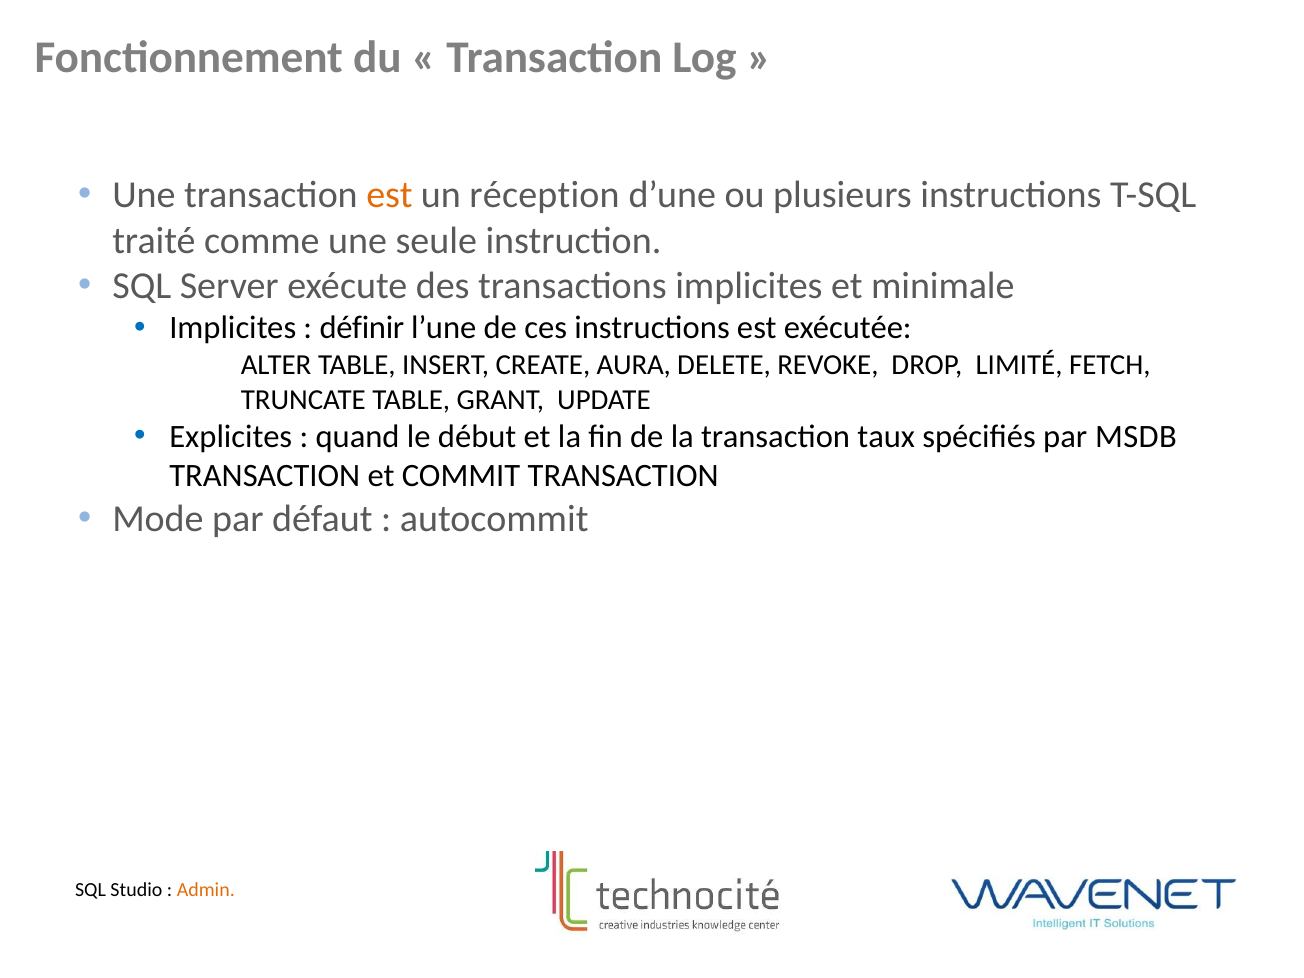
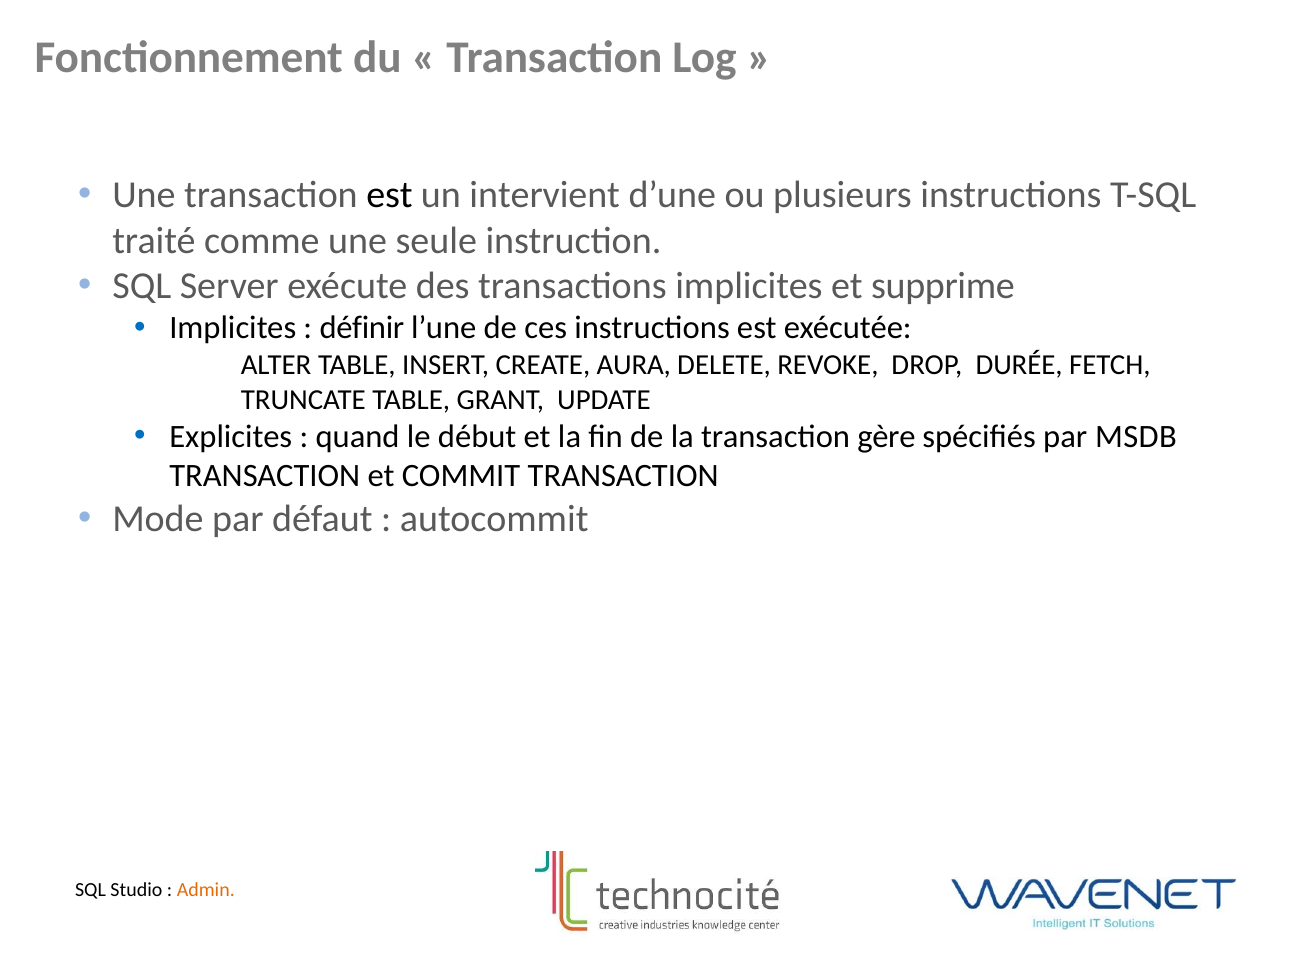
est at (389, 195) colour: orange -> black
réception: réception -> intervient
minimale: minimale -> supprime
LIMITÉ: LIMITÉ -> DURÉE
taux: taux -> gère
